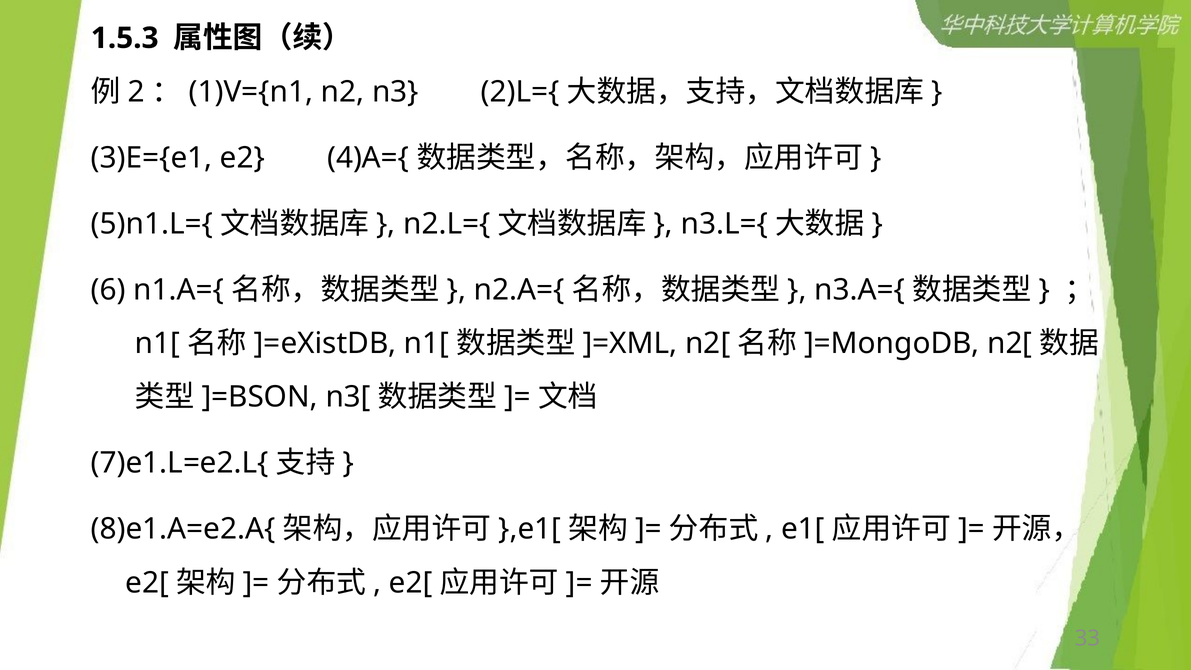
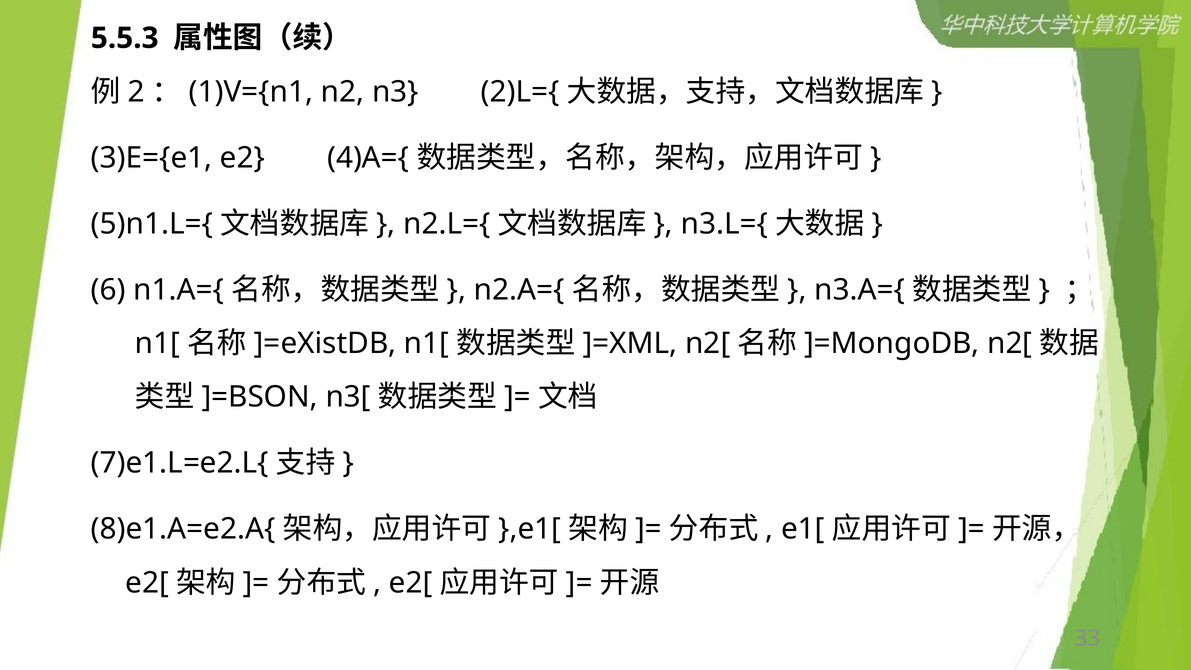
1.5.3: 1.5.3 -> 5.5.3
